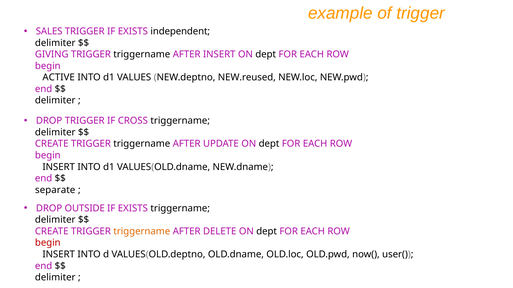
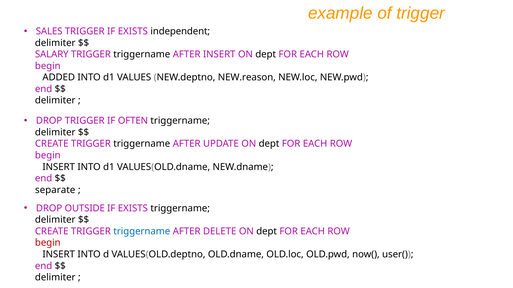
GIVING: GIVING -> SALARY
ACTIVE: ACTIVE -> ADDED
NEW.reused: NEW.reused -> NEW.reason
CROSS: CROSS -> OFTEN
triggername at (142, 232) colour: orange -> blue
